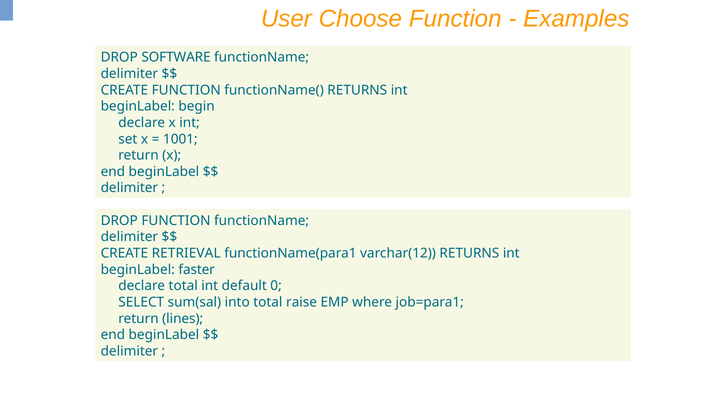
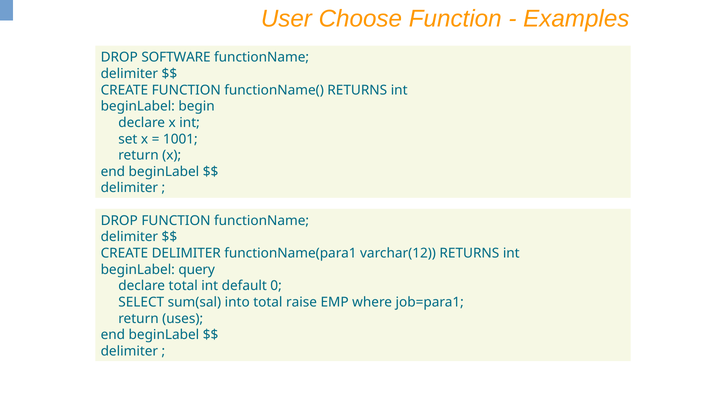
CREATE RETRIEVAL: RETRIEVAL -> DELIMITER
faster: faster -> query
lines: lines -> uses
